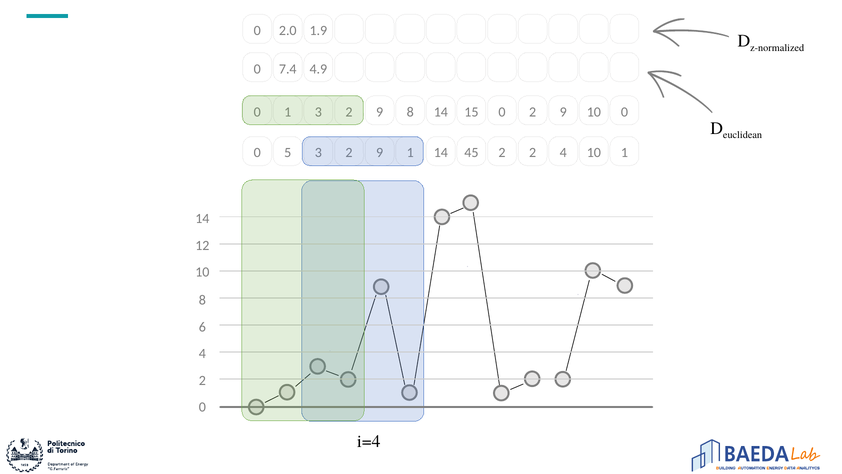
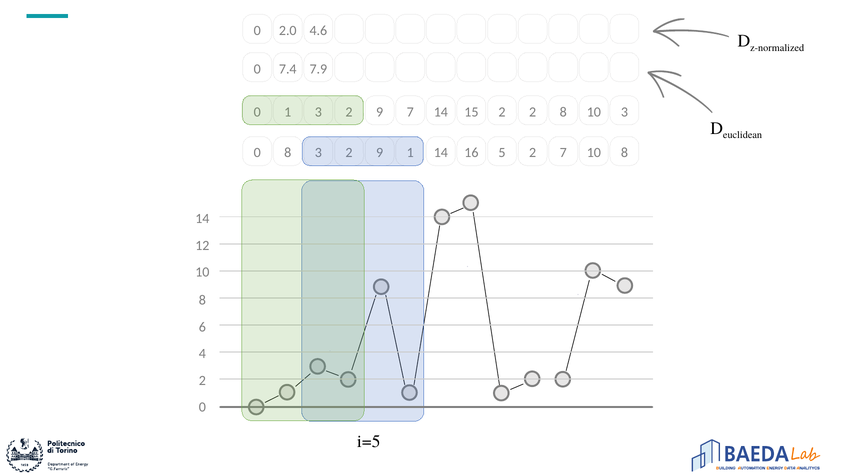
1.9: 1.9 -> 4.6
4.9: 4.9 -> 7.9
9 8: 8 -> 7
0 at (502, 112): 0 -> 2
9 at (563, 112): 9 -> 8
10 0: 0 -> 3
0 5: 5 -> 8
45: 45 -> 16
14 2: 2 -> 5
2 4: 4 -> 7
1 at (624, 153): 1 -> 8
i=4: i=4 -> i=5
